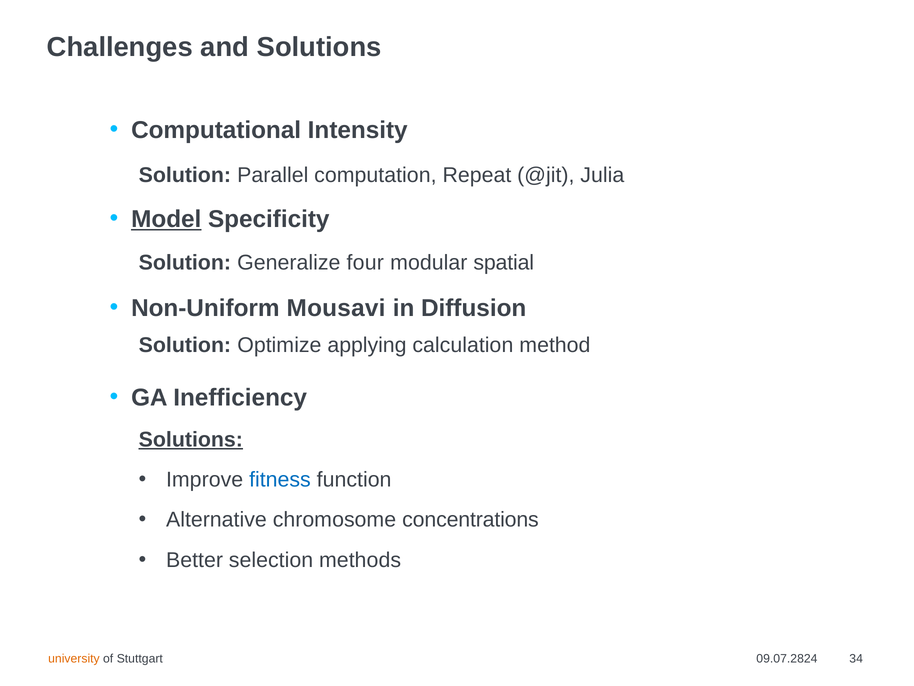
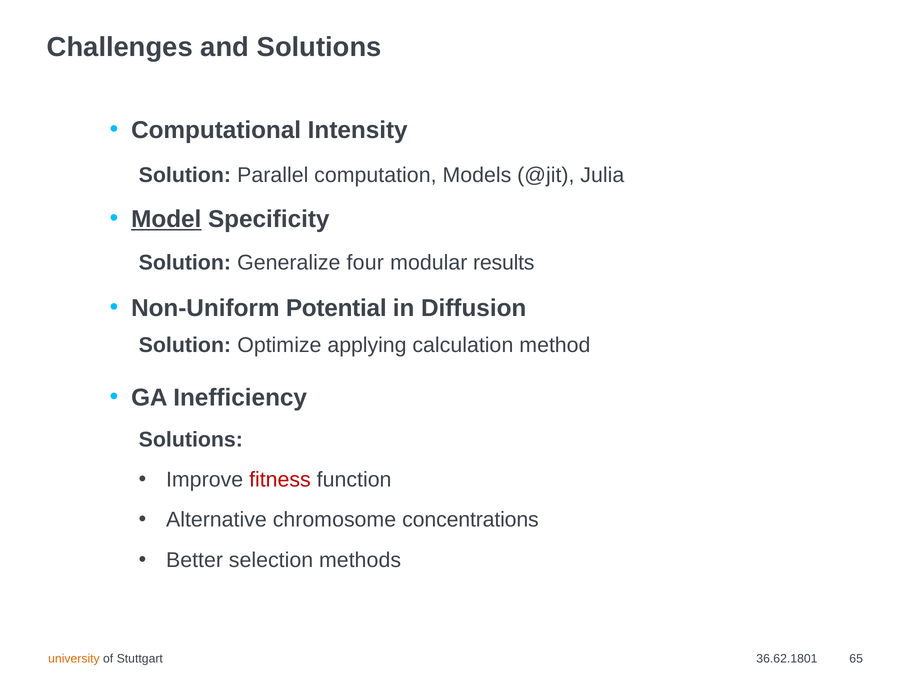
Repeat: Repeat -> Models
spatial: spatial -> results
Mousavi: Mousavi -> Potential
Solutions at (191, 439) underline: present -> none
fitness colour: blue -> red
09.07.2824: 09.07.2824 -> 36.62.1801
34: 34 -> 65
